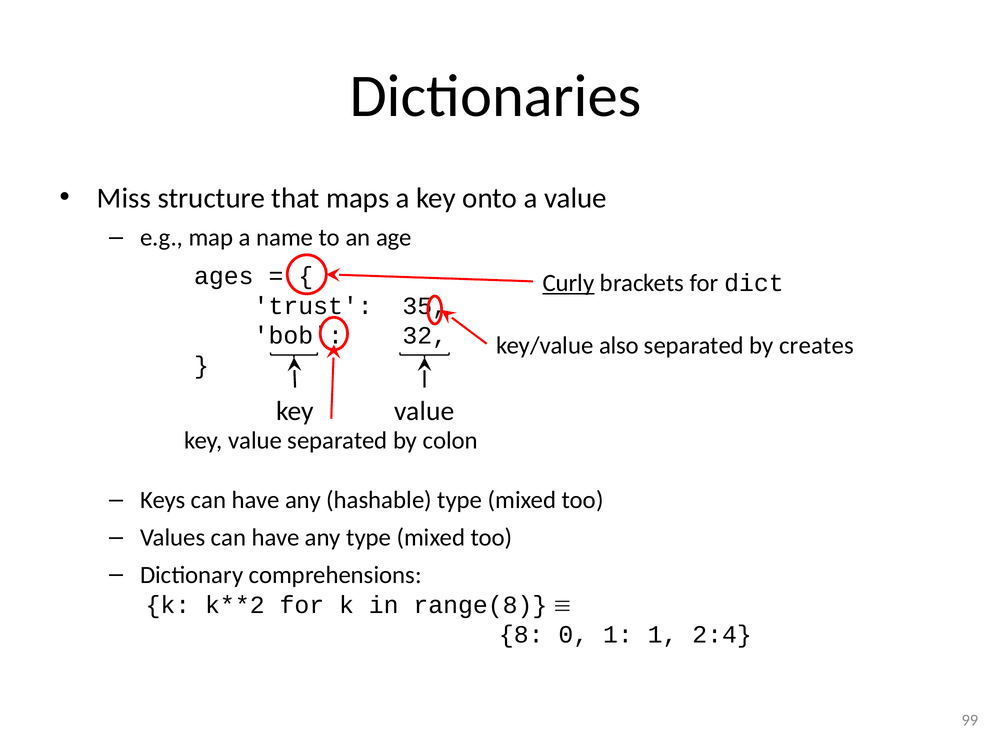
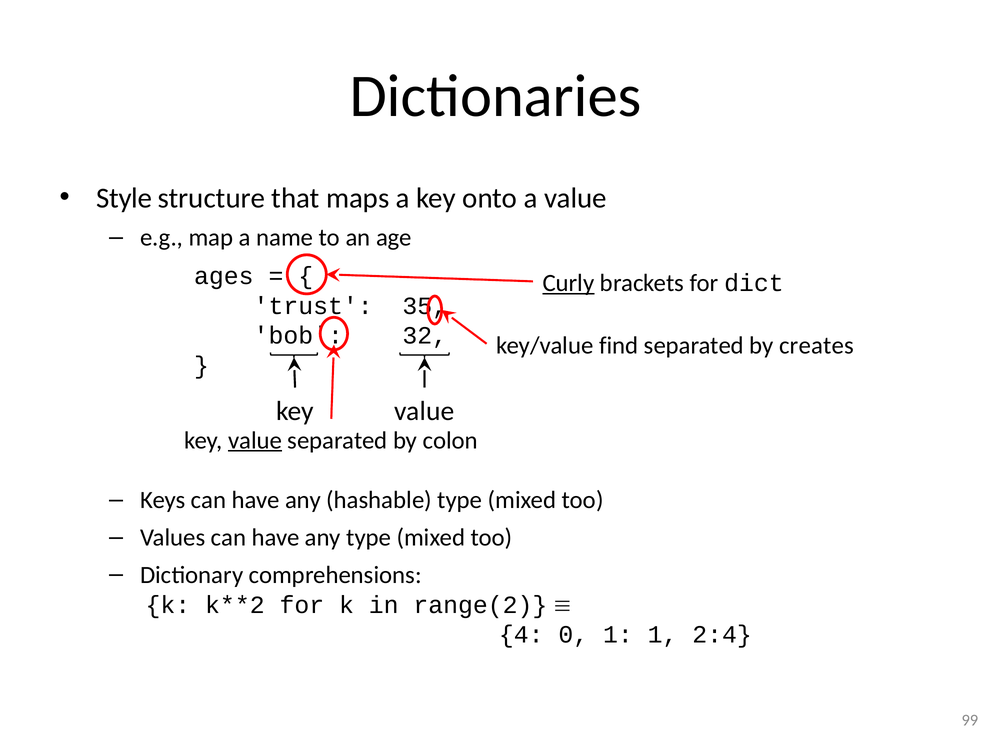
Miss: Miss -> Style
also: also -> find
value at (255, 440) underline: none -> present
range(8: range(8 -> range(2
8: 8 -> 4
